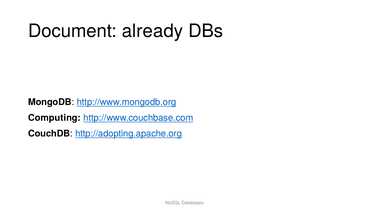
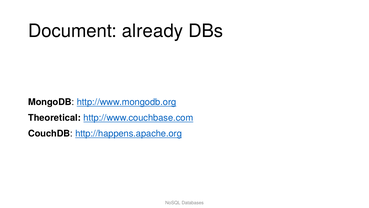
Computing: Computing -> Theoretical
http://adopting.apache.org: http://adopting.apache.org -> http://happens.apache.org
